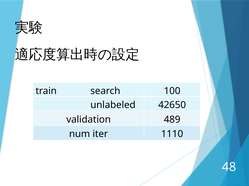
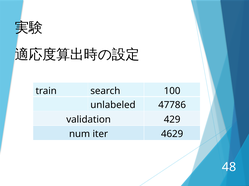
42650: 42650 -> 47786
489: 489 -> 429
1110: 1110 -> 4629
